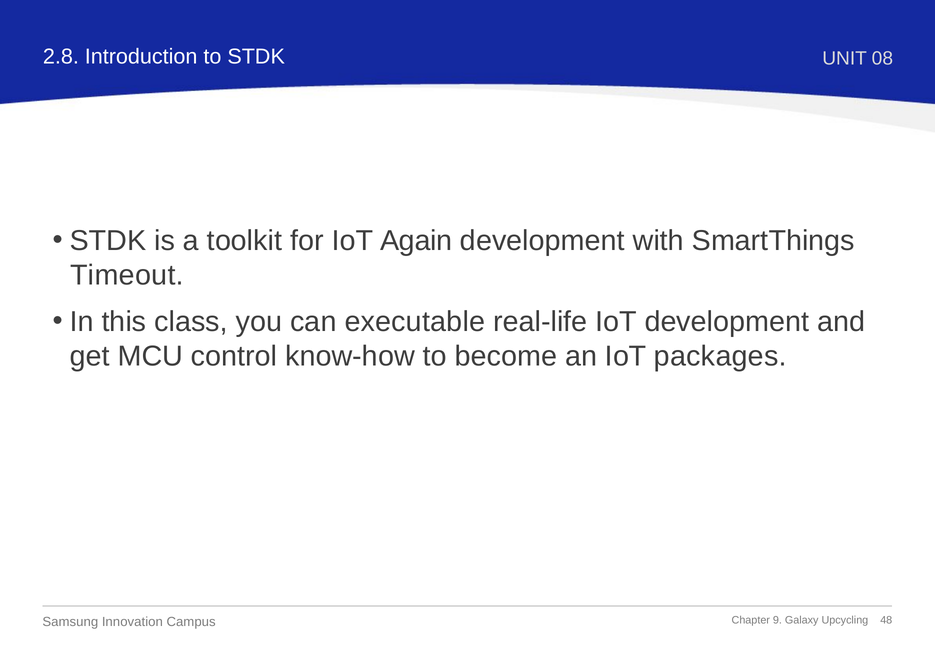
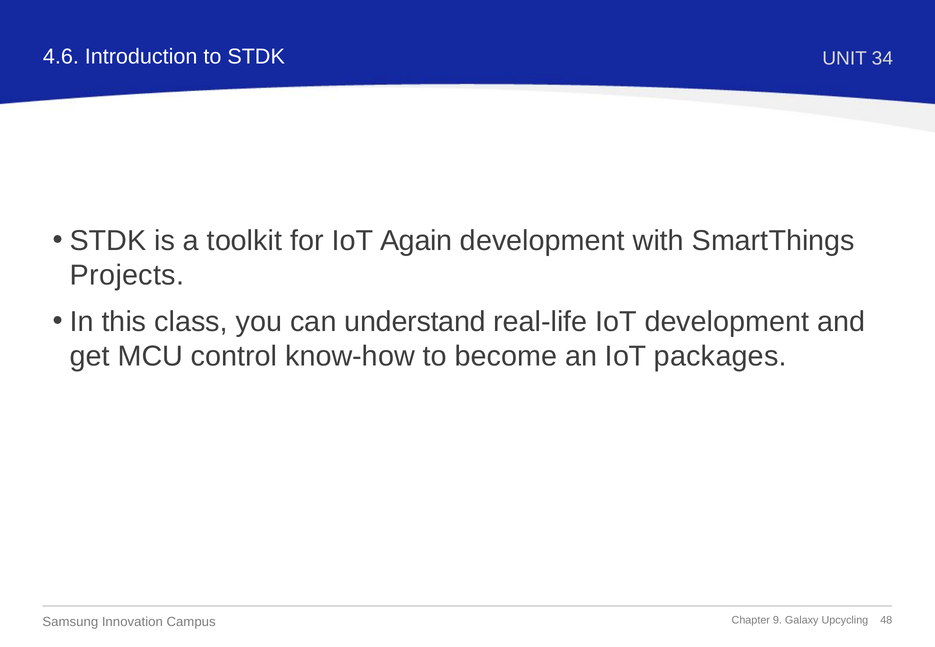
2.8: 2.8 -> 4.6
08: 08 -> 34
Timeout: Timeout -> Projects
executable: executable -> understand
